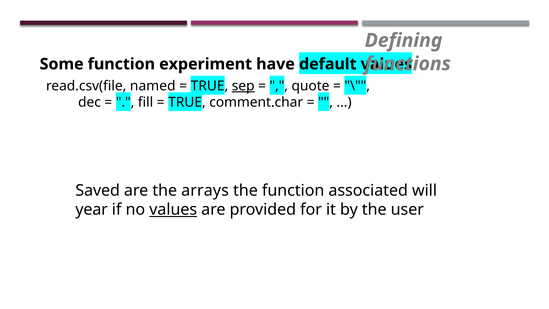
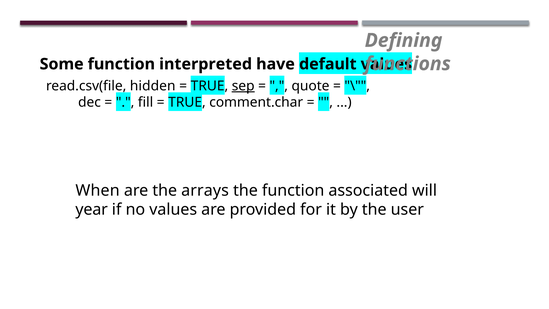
experiment: experiment -> interpreted
named: named -> hidden
Saved: Saved -> When
values at (173, 209) underline: present -> none
